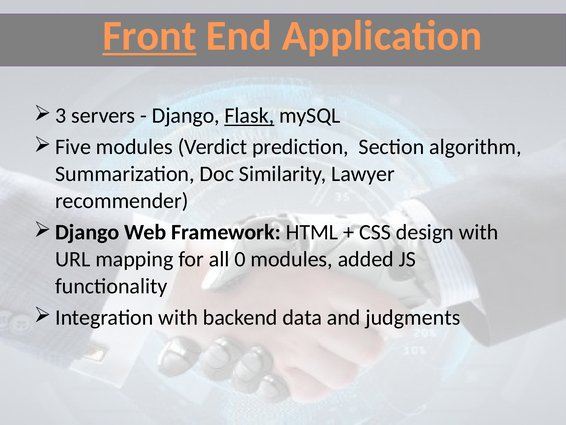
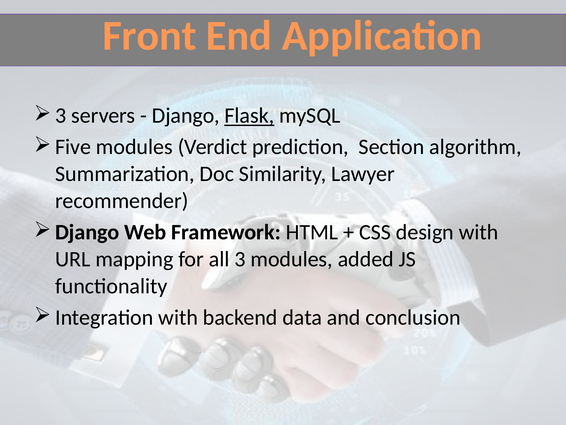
Front underline: present -> none
0: 0 -> 3
judgments: judgments -> conclusion
